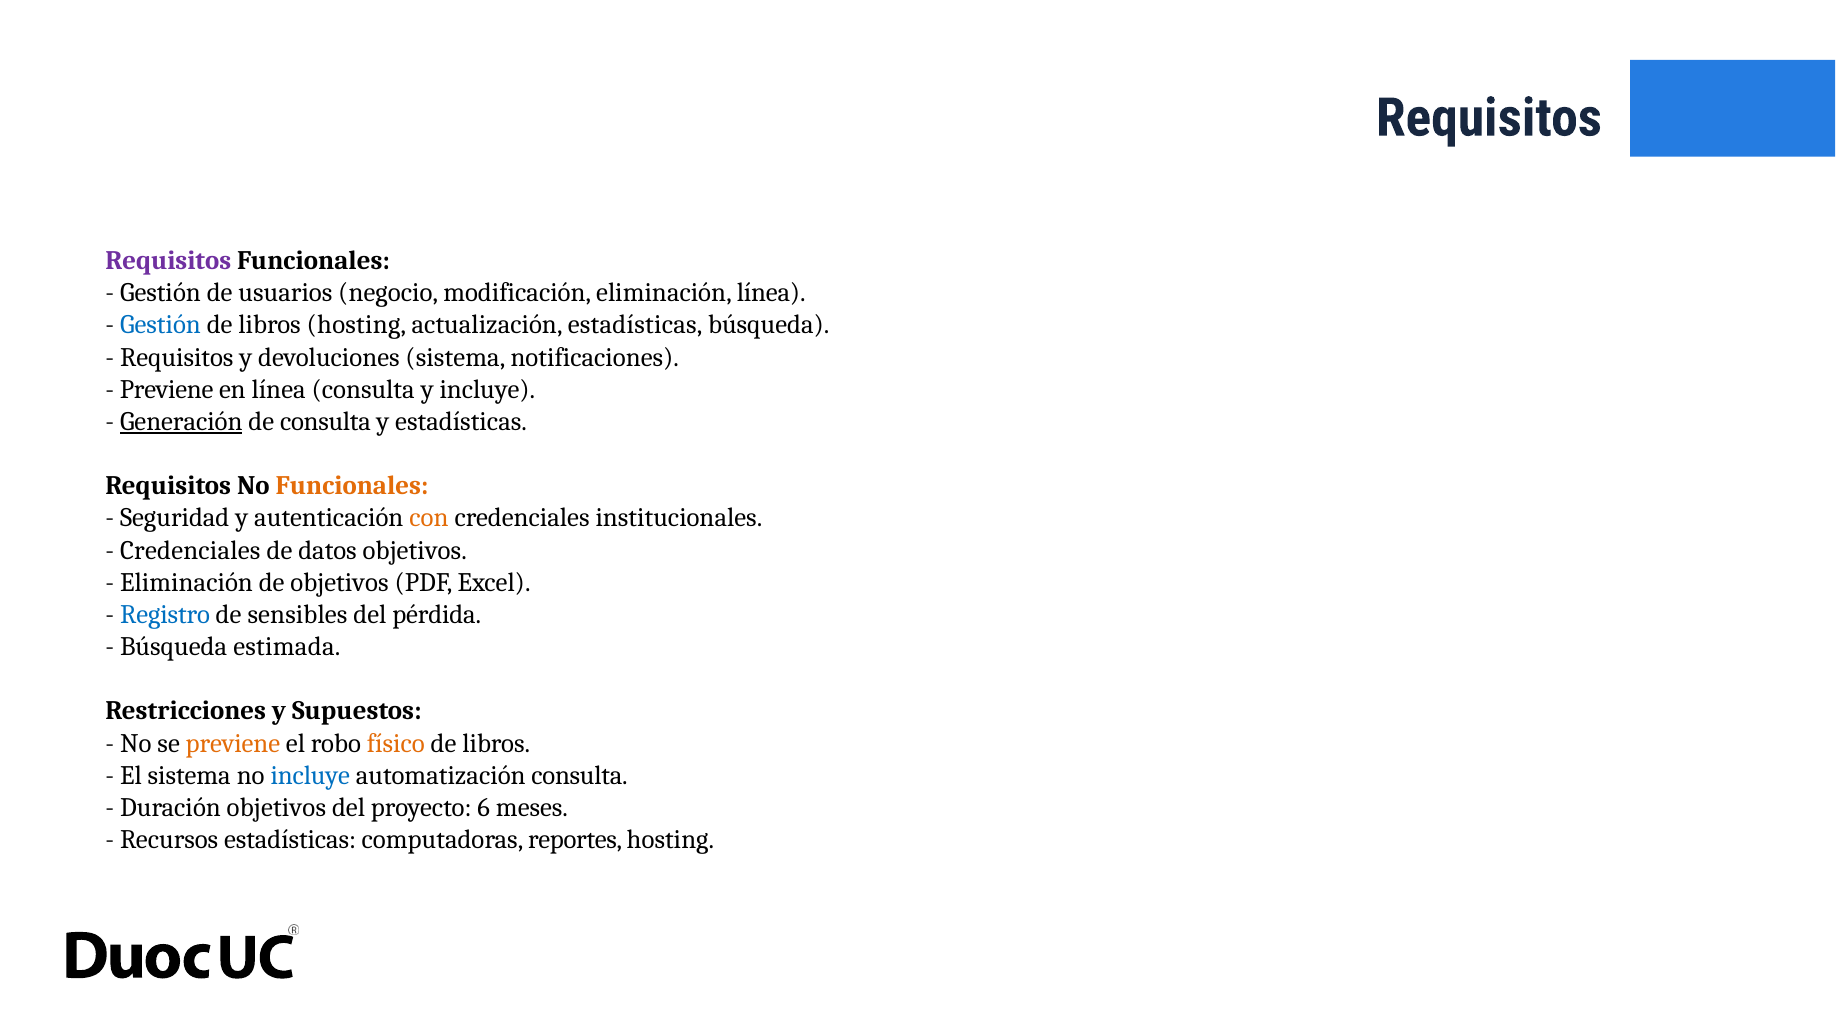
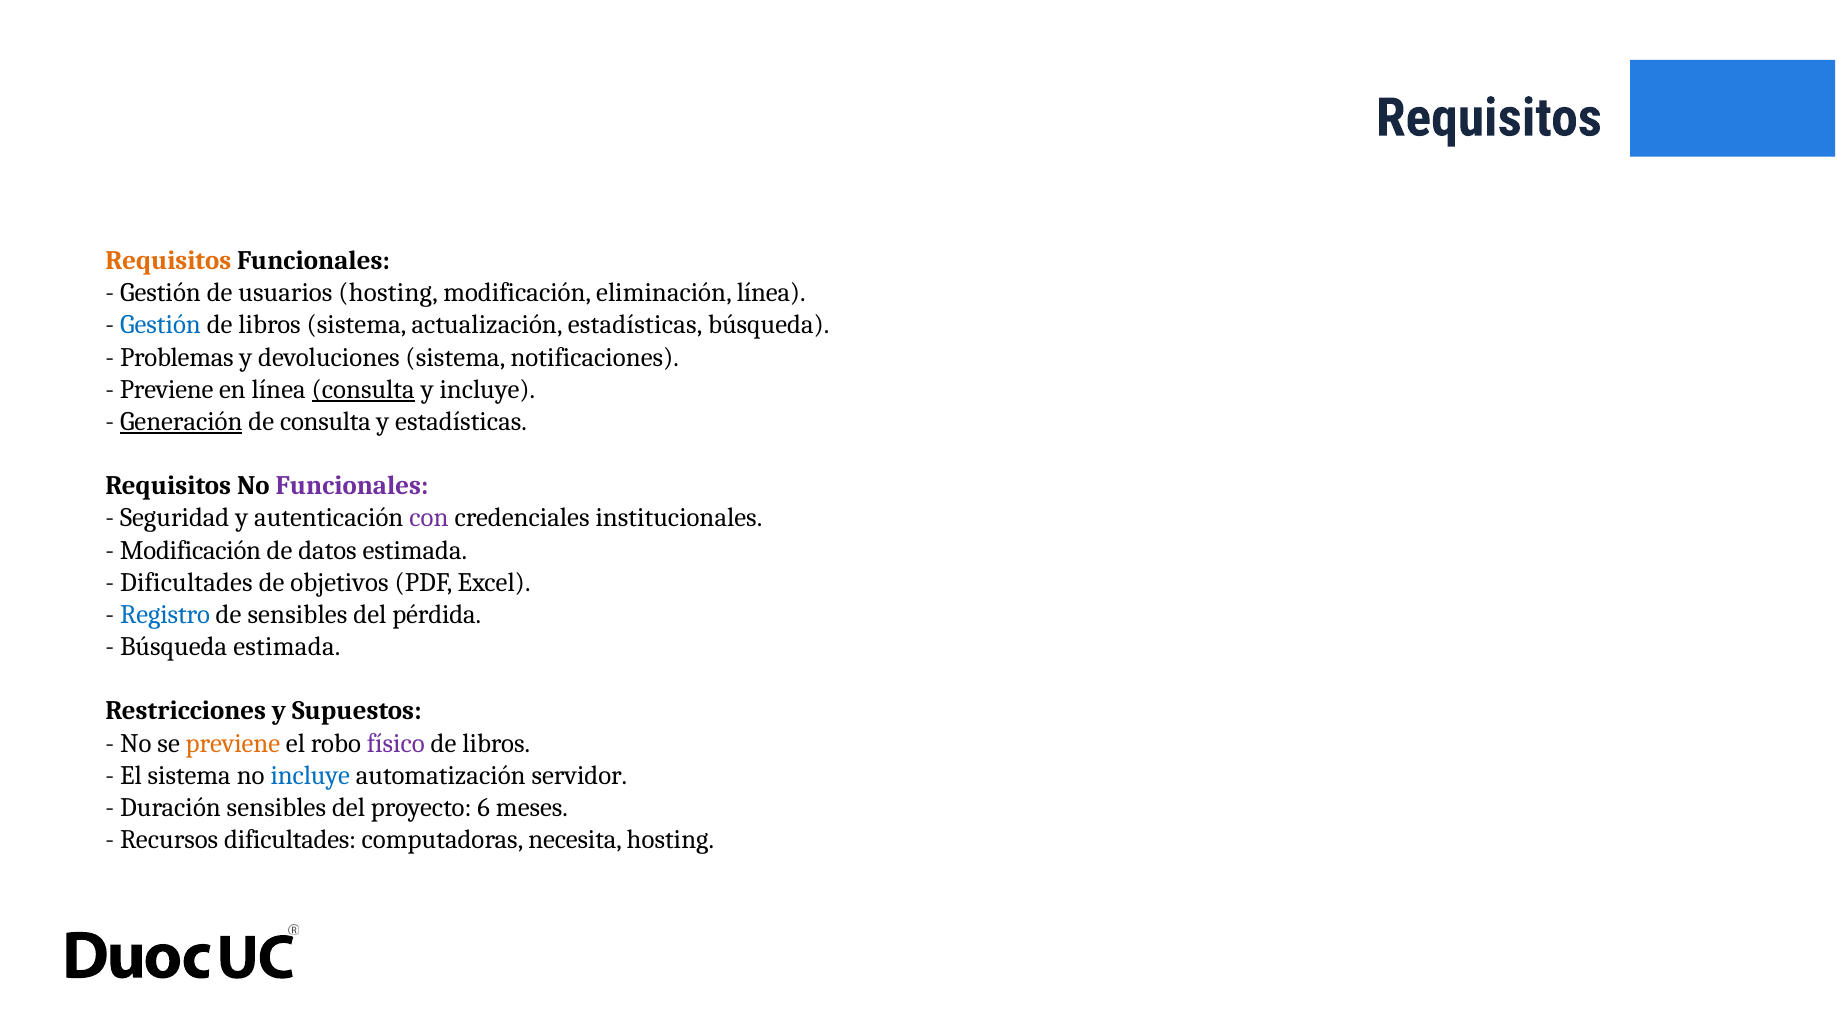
Requisitos at (168, 261) colour: purple -> orange
usuarios negocio: negocio -> hosting
libros hosting: hosting -> sistema
Requisitos at (177, 357): Requisitos -> Problemas
consulta at (363, 390) underline: none -> present
Funcionales at (352, 486) colour: orange -> purple
con colour: orange -> purple
Credenciales at (190, 550): Credenciales -> Modificación
datos objetivos: objetivos -> estimada
Eliminación at (186, 583): Eliminación -> Dificultades
físico colour: orange -> purple
automatización consulta: consulta -> servidor
Duración objetivos: objetivos -> sensibles
Recursos estadísticas: estadísticas -> dificultades
reportes: reportes -> necesita
